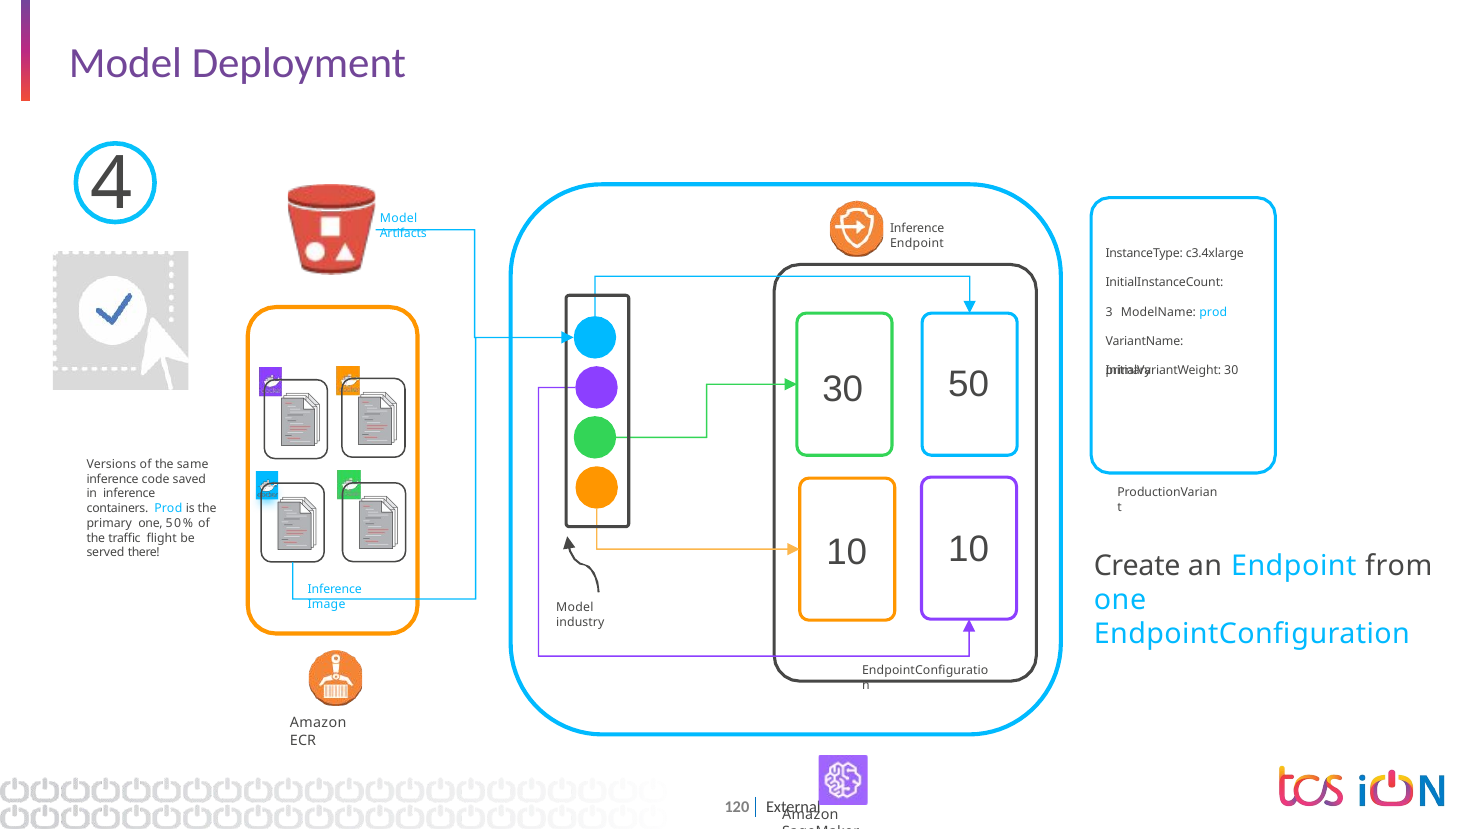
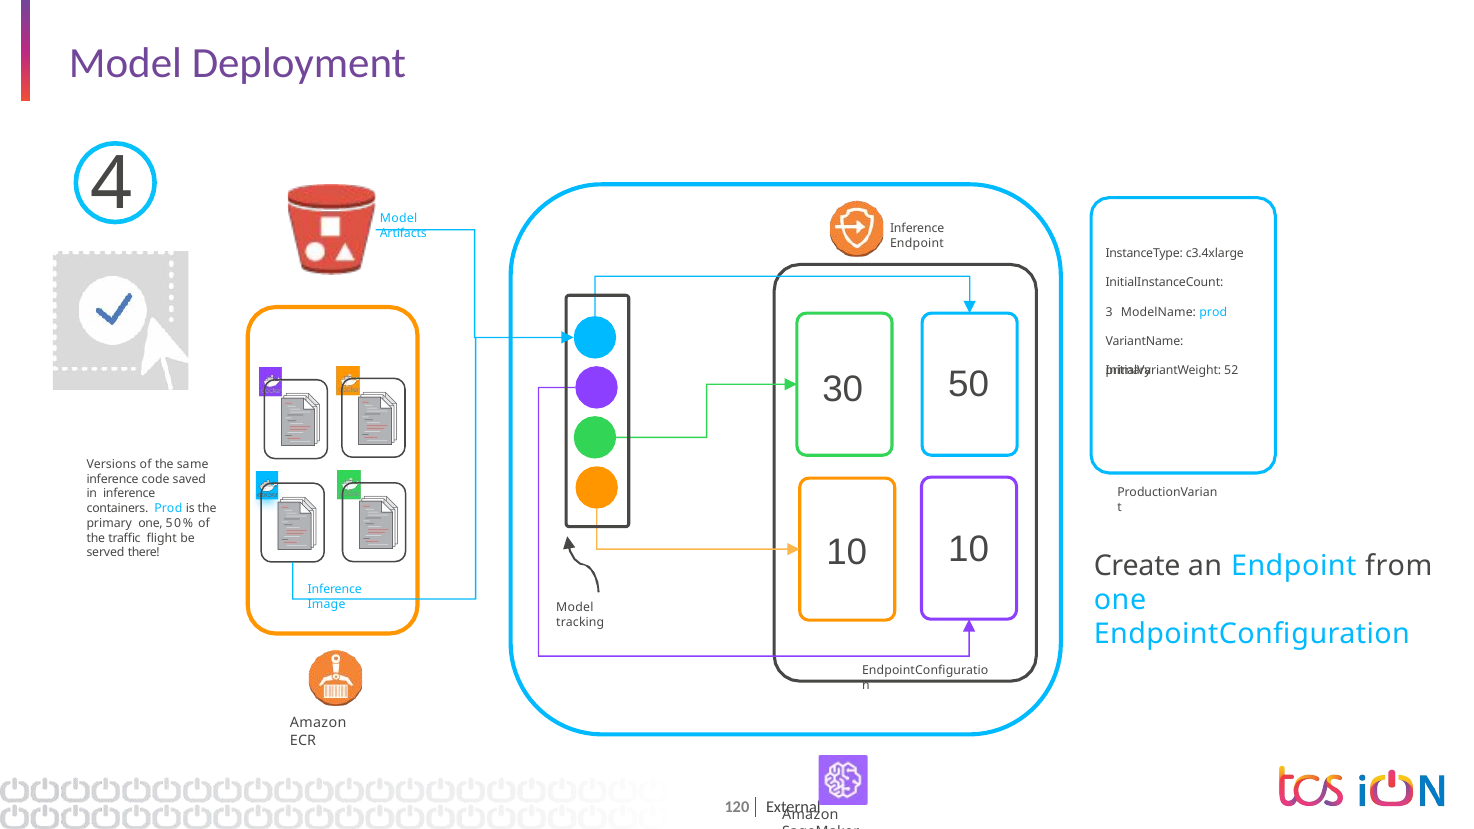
30 at (1231, 371): 30 -> 52
industry: industry -> tracking
